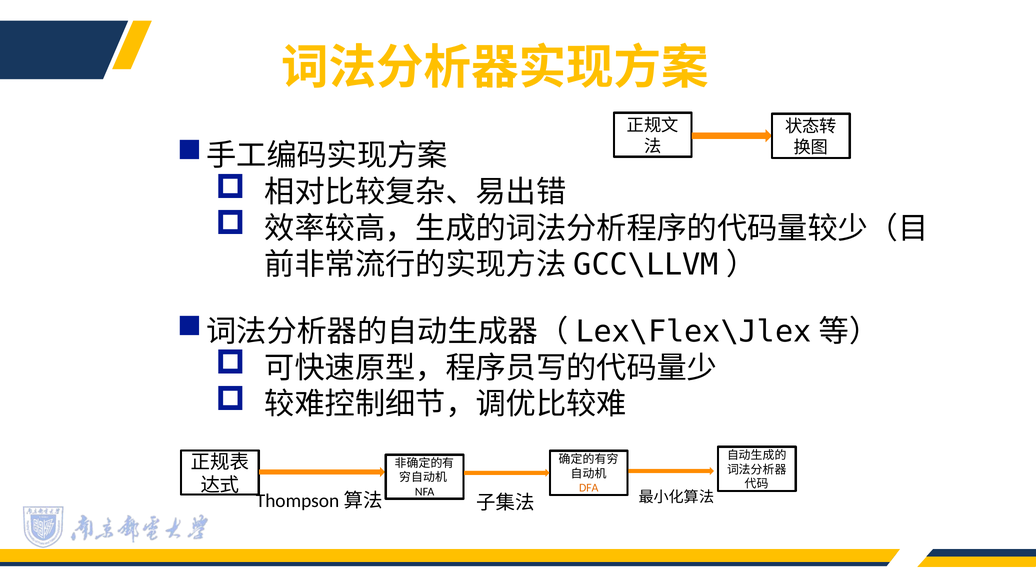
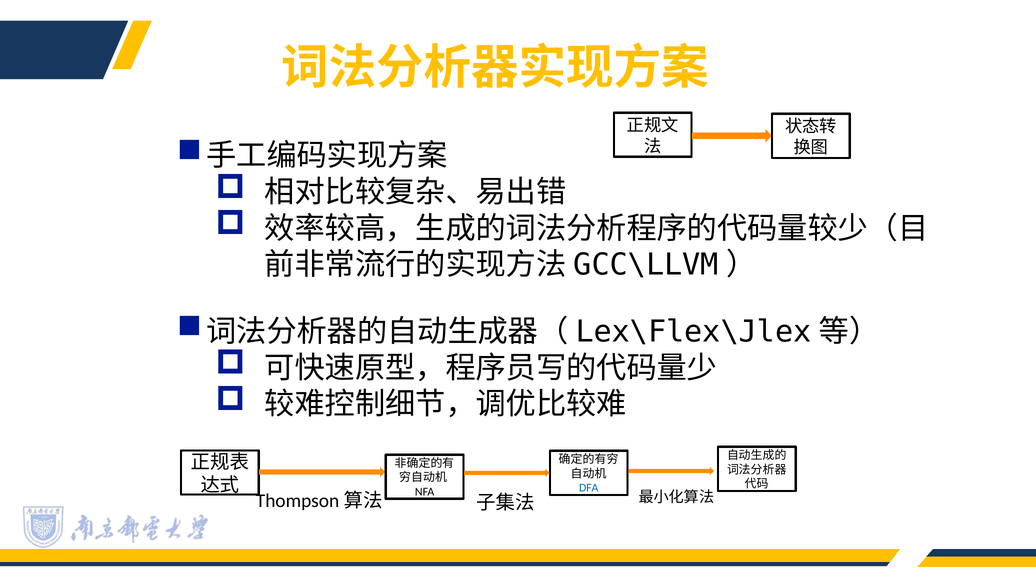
DFA colour: orange -> blue
